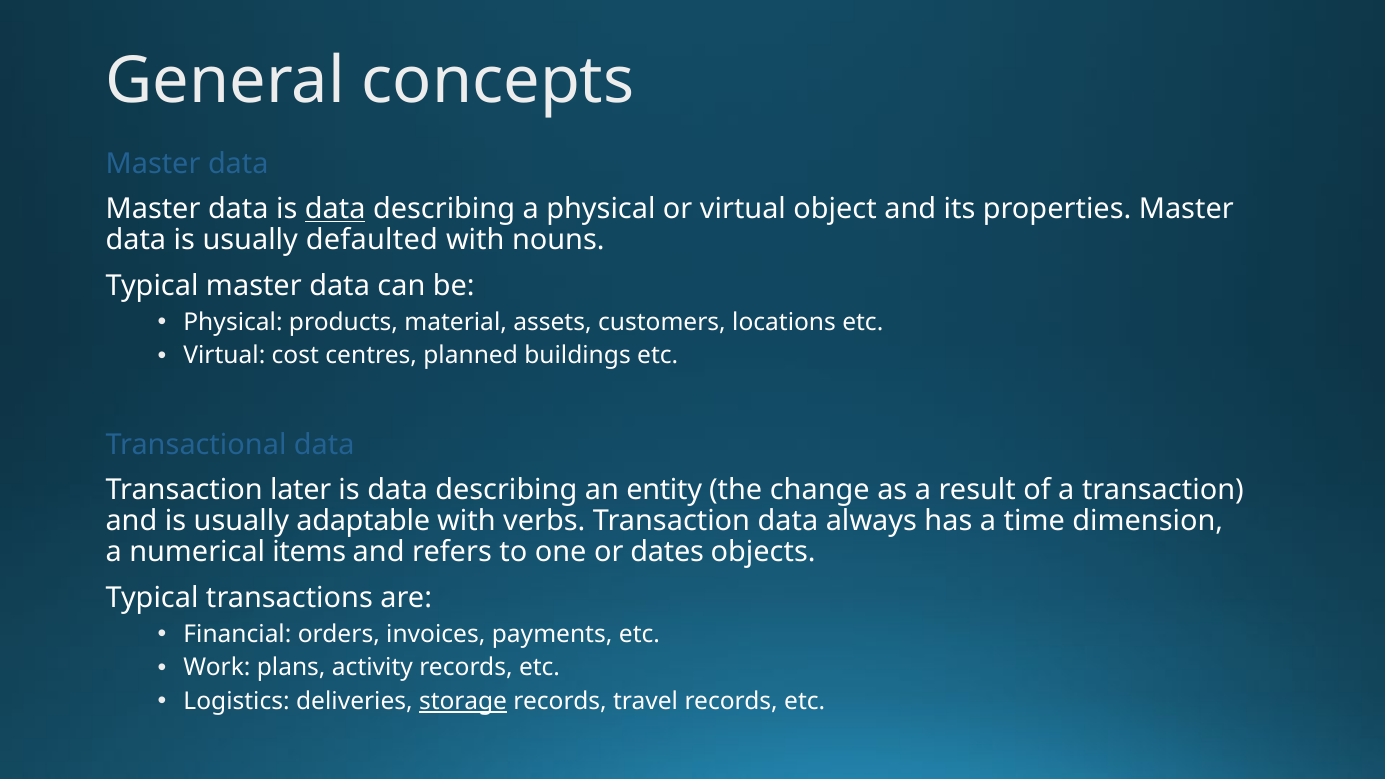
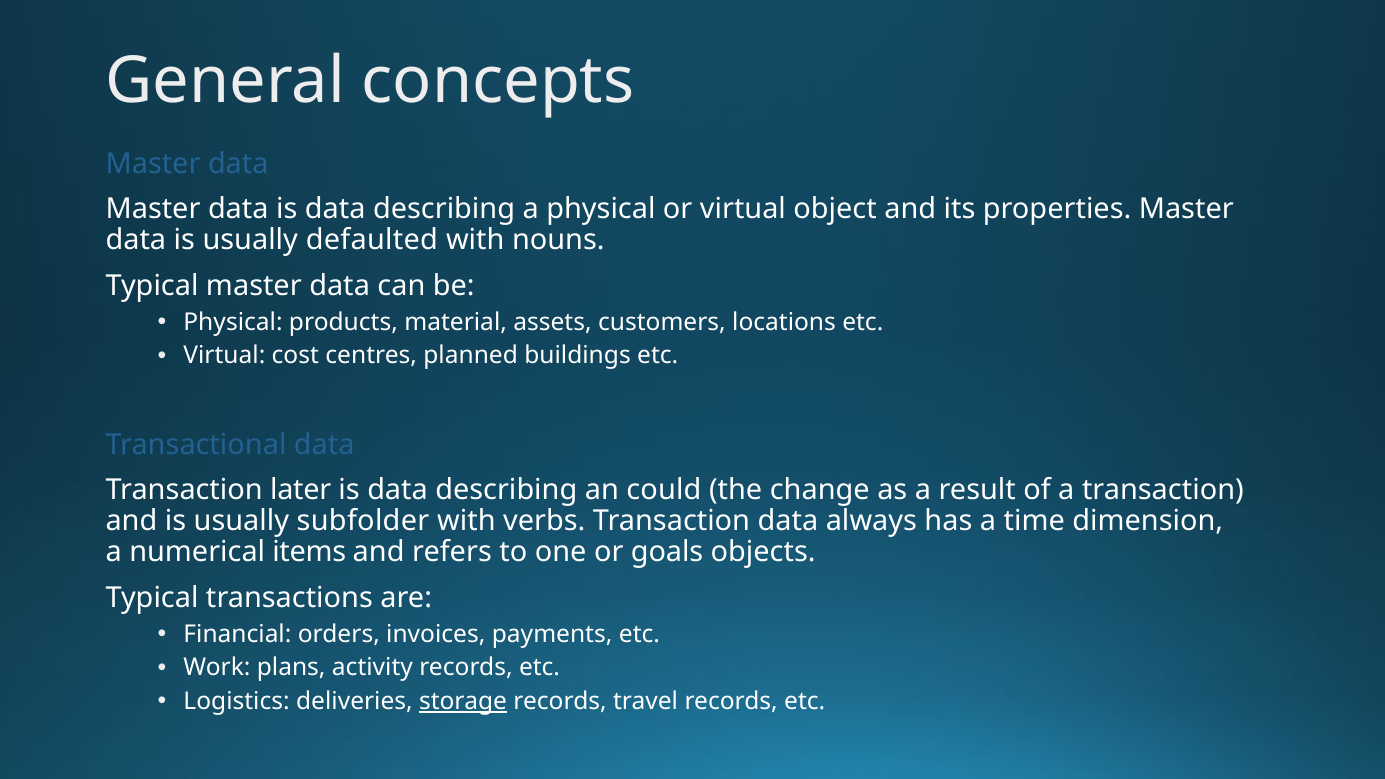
data at (335, 209) underline: present -> none
entity: entity -> could
adaptable: adaptable -> subfolder
dates: dates -> goals
